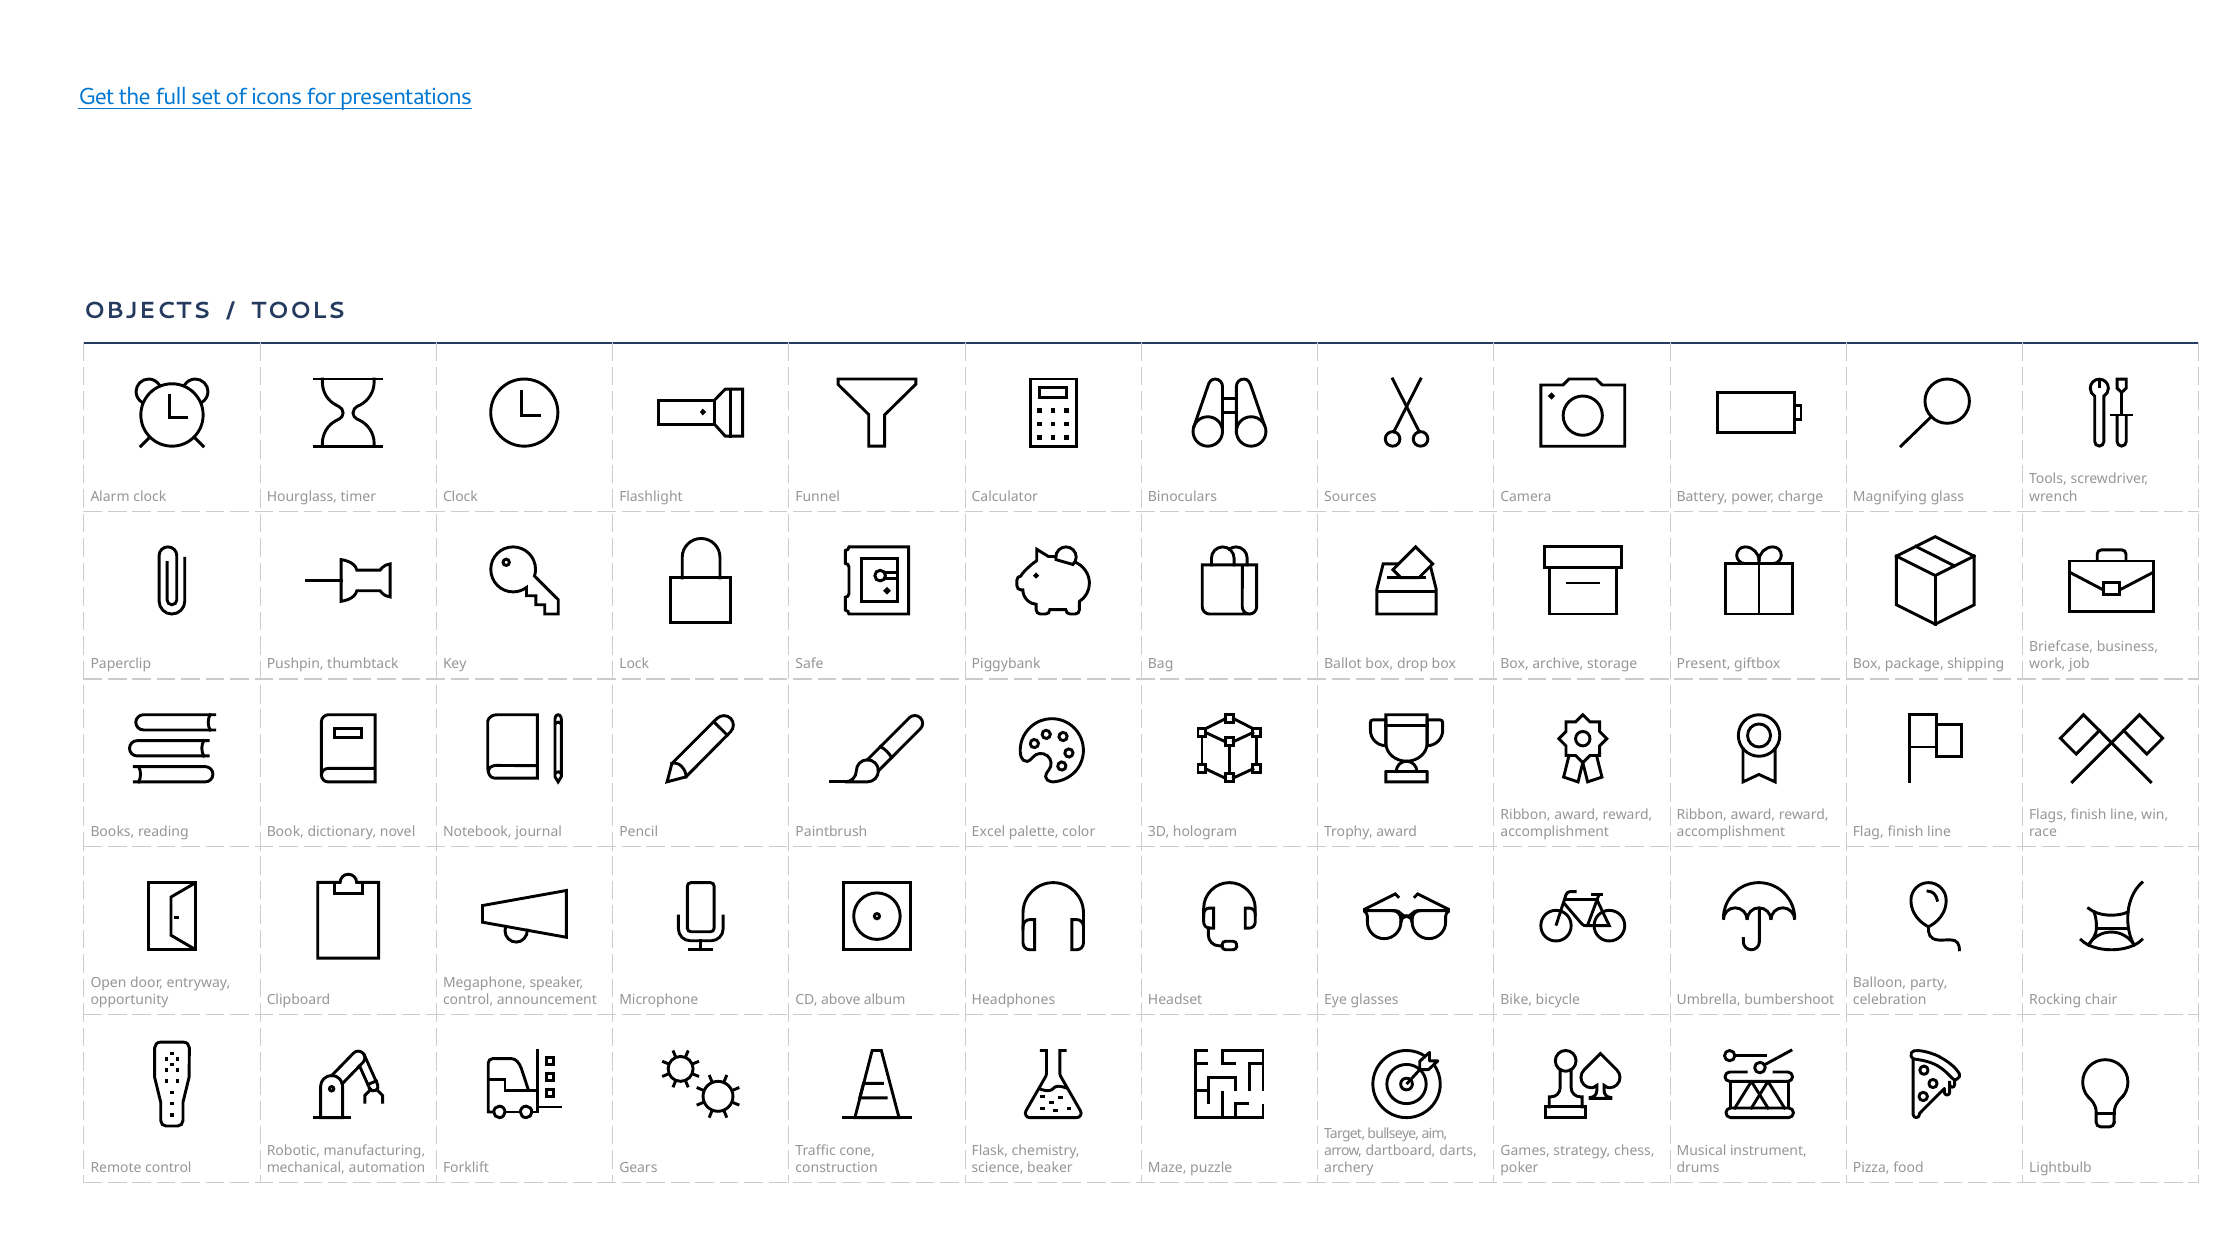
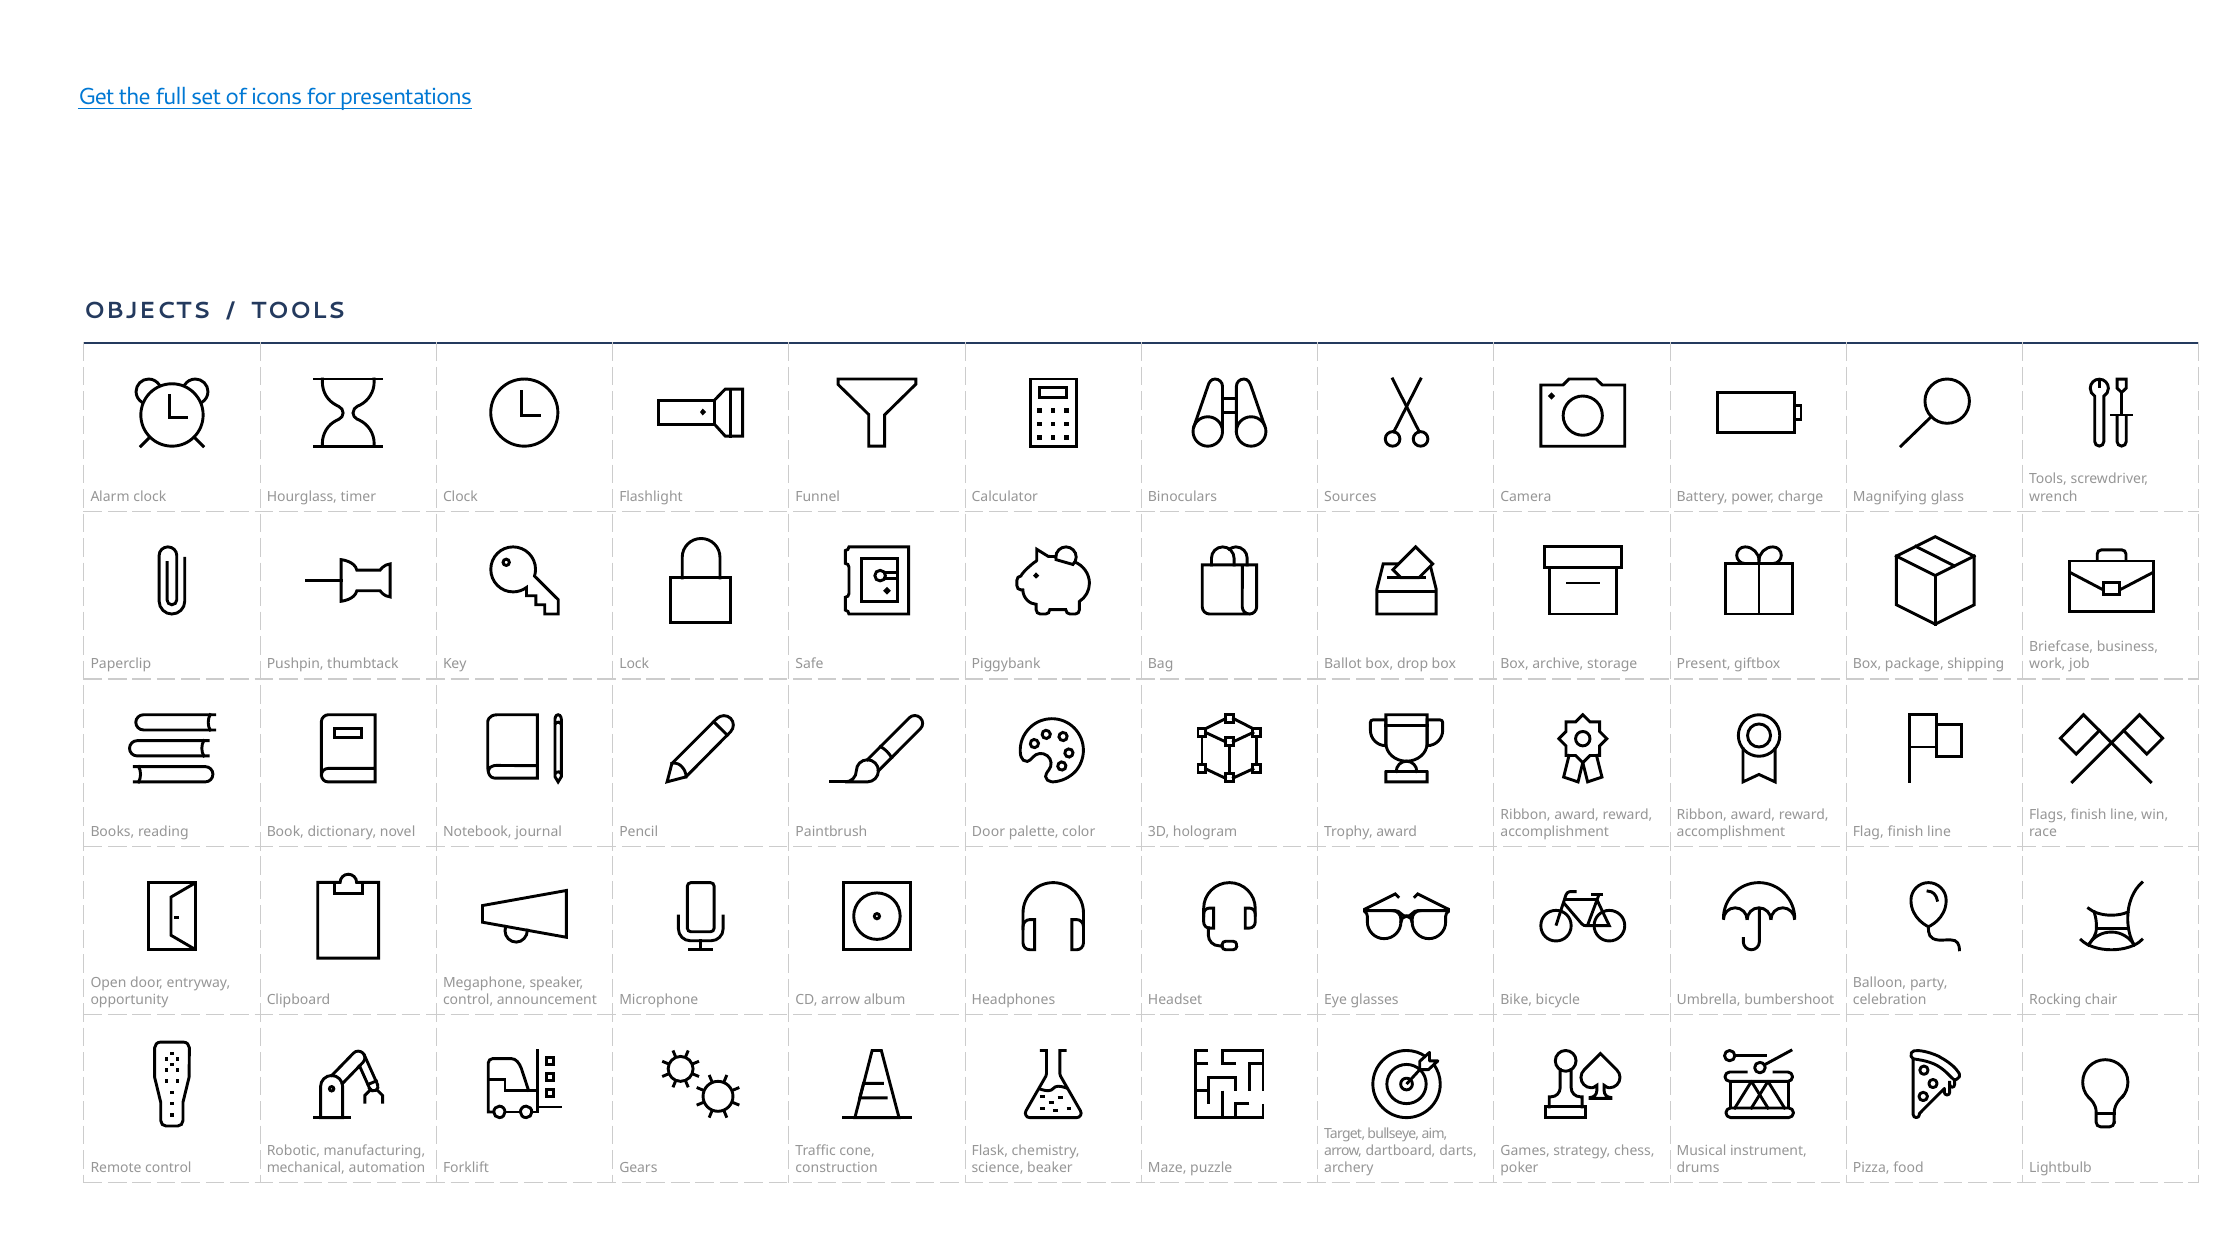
Paintbrush Excel: Excel -> Door
CD above: above -> arrow
